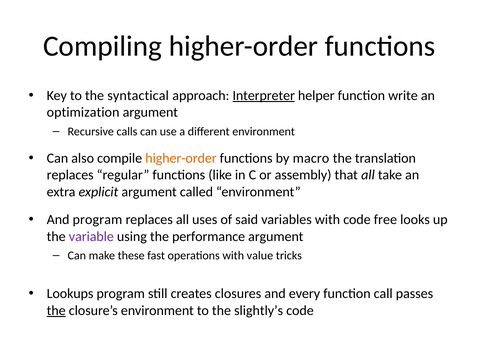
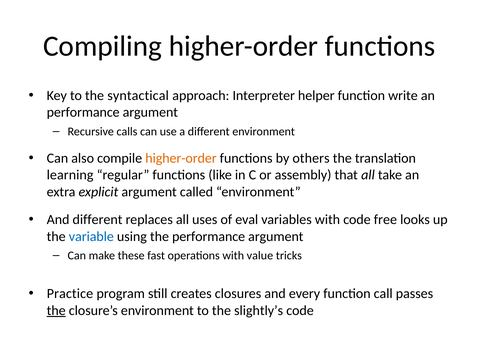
Interpreter underline: present -> none
optimization at (83, 112): optimization -> performance
macro: macro -> others
replaces at (70, 175): replaces -> learning
And program: program -> different
said: said -> eval
variable colour: purple -> blue
Lookups: Lookups -> Practice
